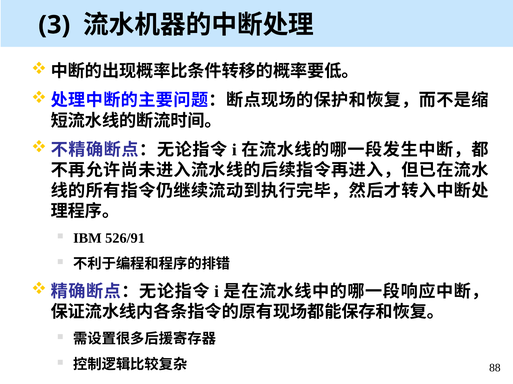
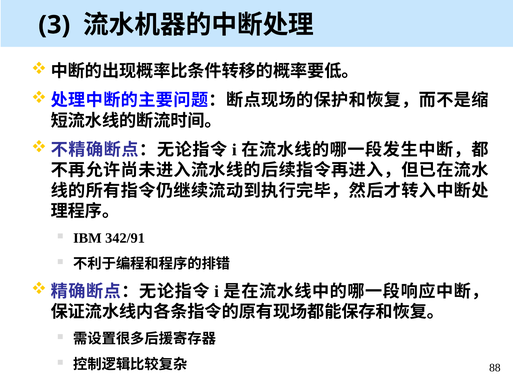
526/91: 526/91 -> 342/91
